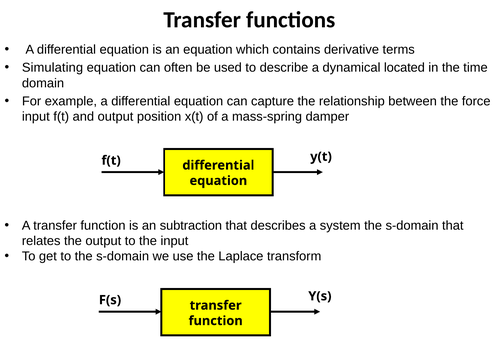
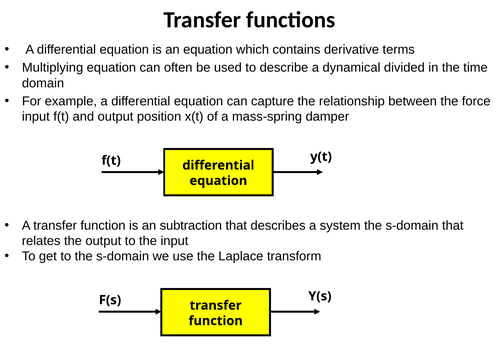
Simulating: Simulating -> Multiplying
located: located -> divided
